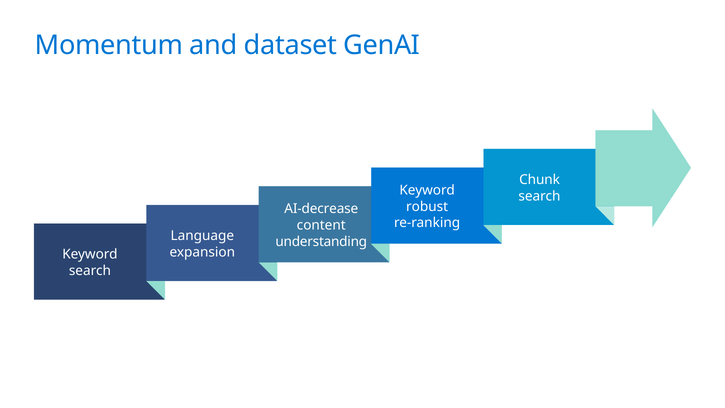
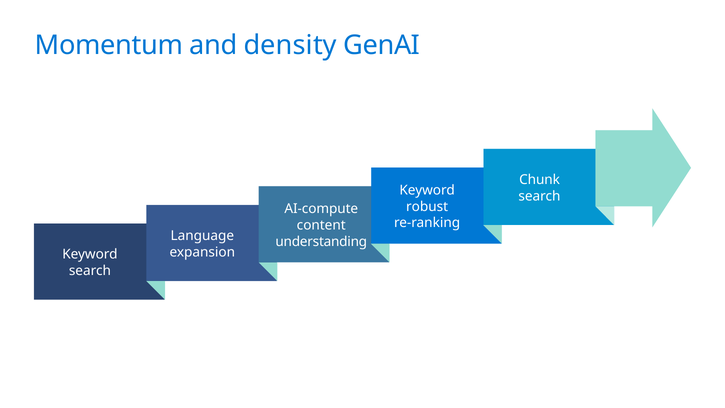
dataset: dataset -> density
AI-decrease: AI-decrease -> AI-compute
